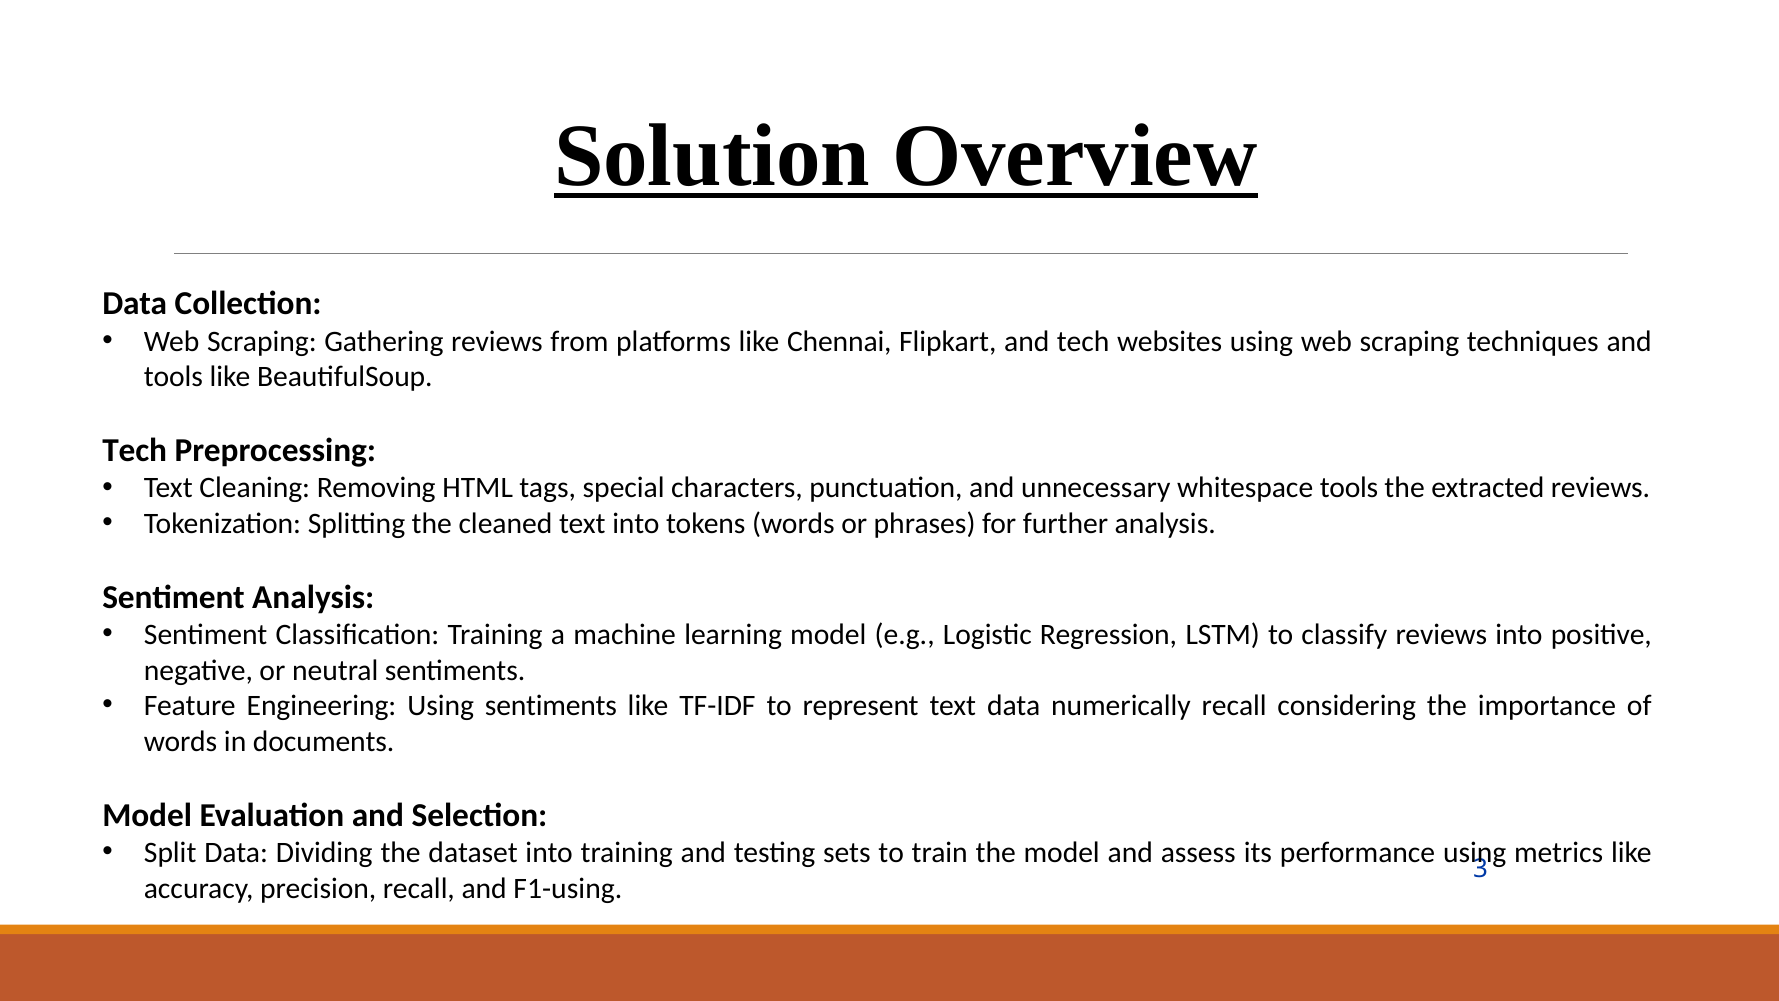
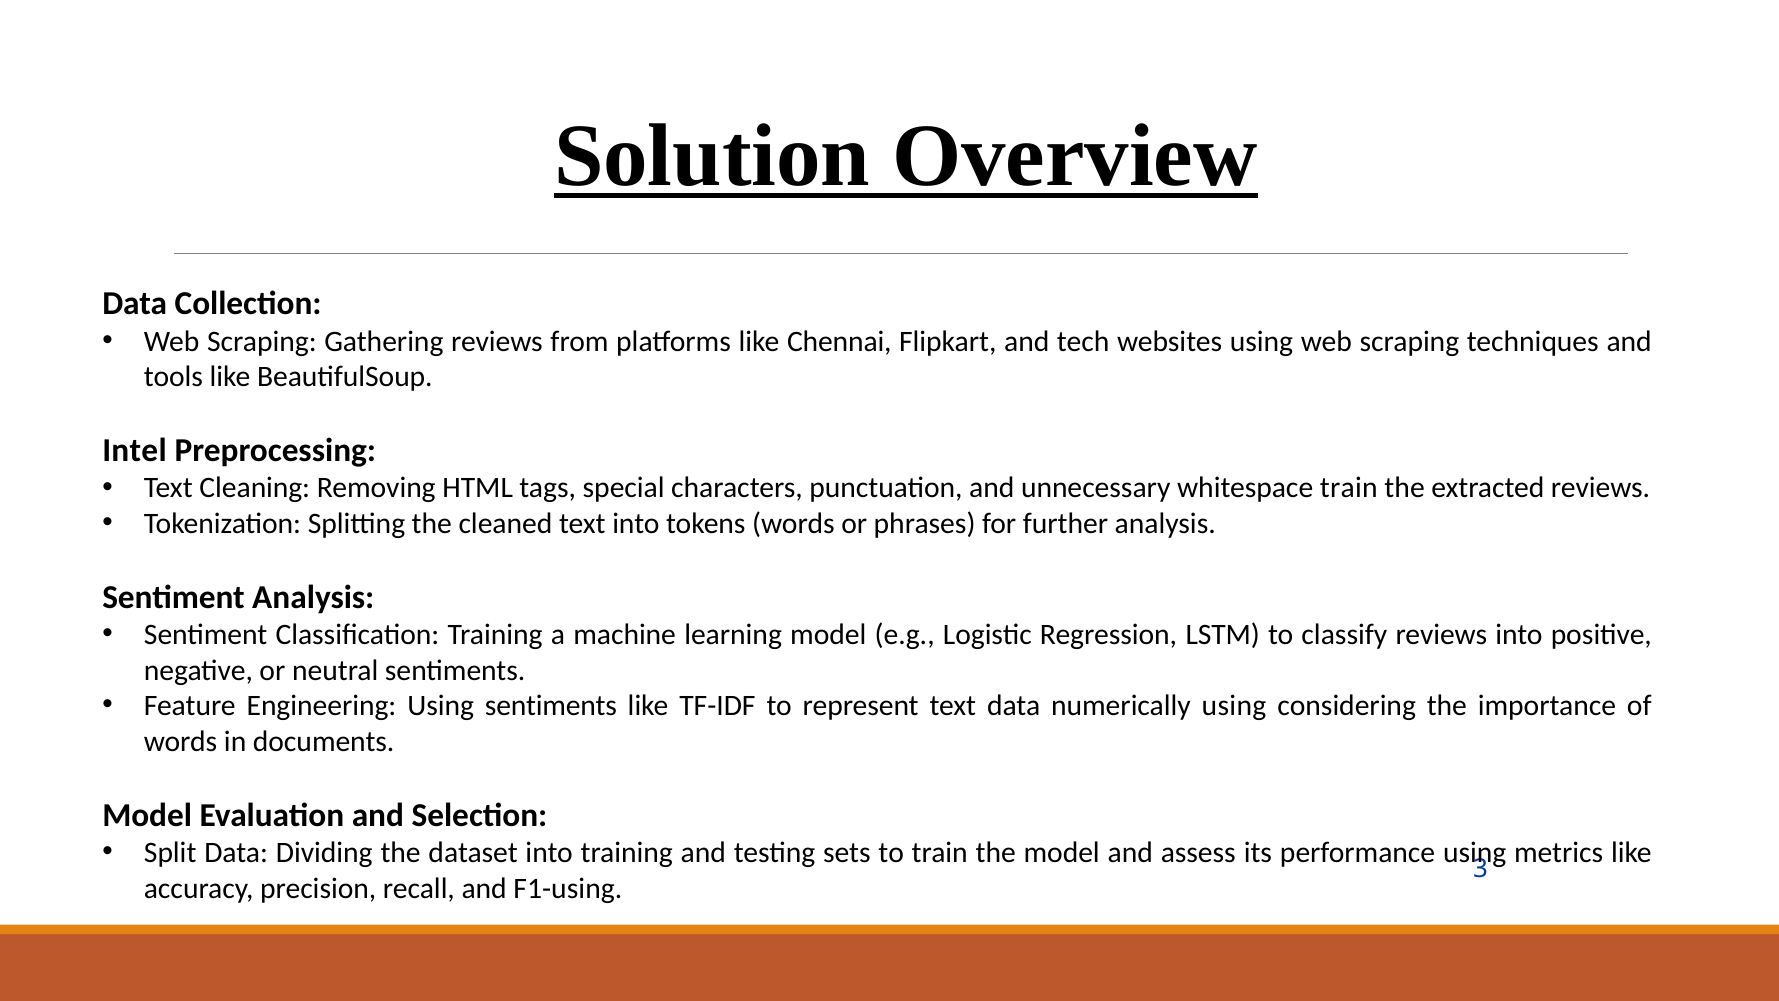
Tech at (135, 450): Tech -> Intel
whitespace tools: tools -> train
numerically recall: recall -> using
